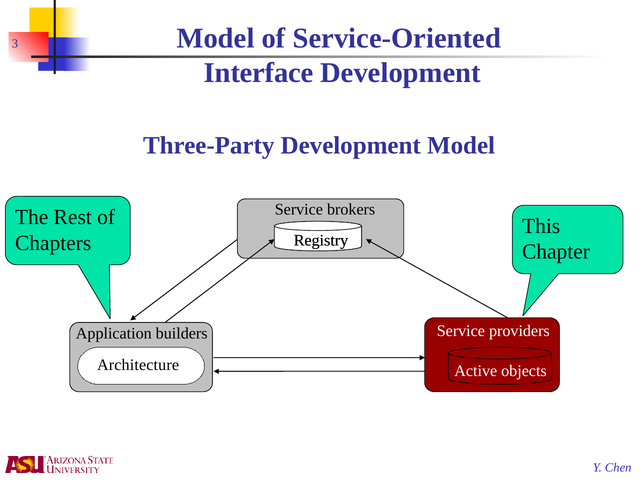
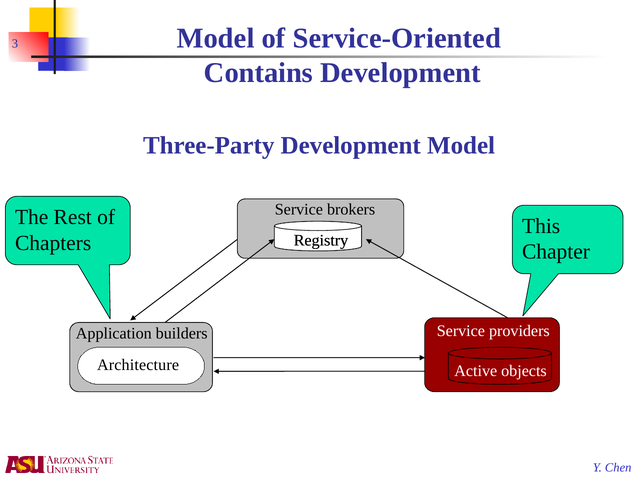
Interface: Interface -> Contains
